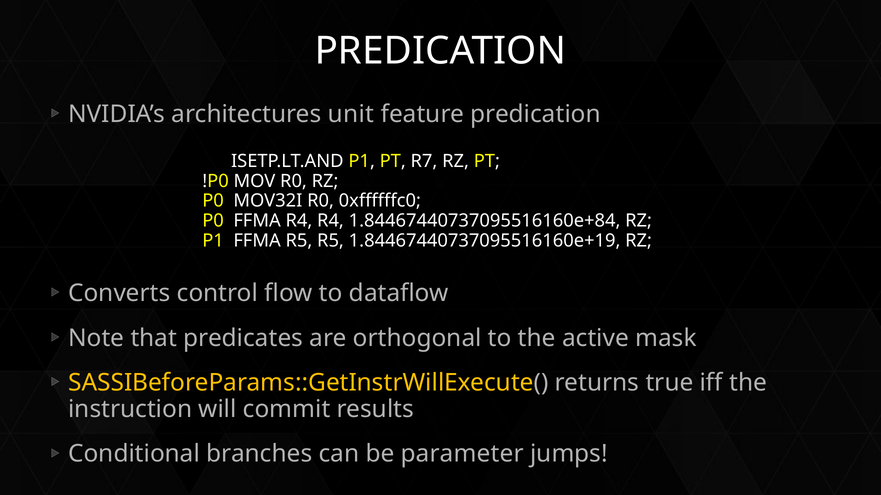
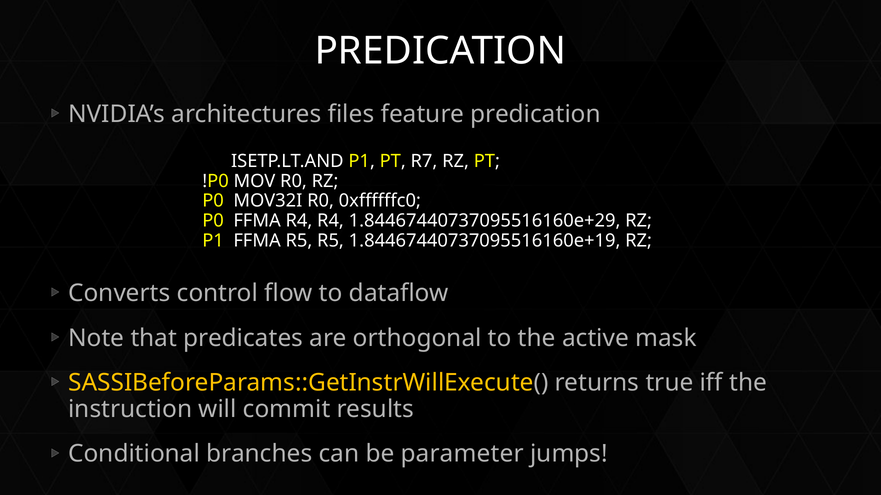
unit: unit -> files
1.84467440737095516160e+84: 1.84467440737095516160e+84 -> 1.84467440737095516160e+29
